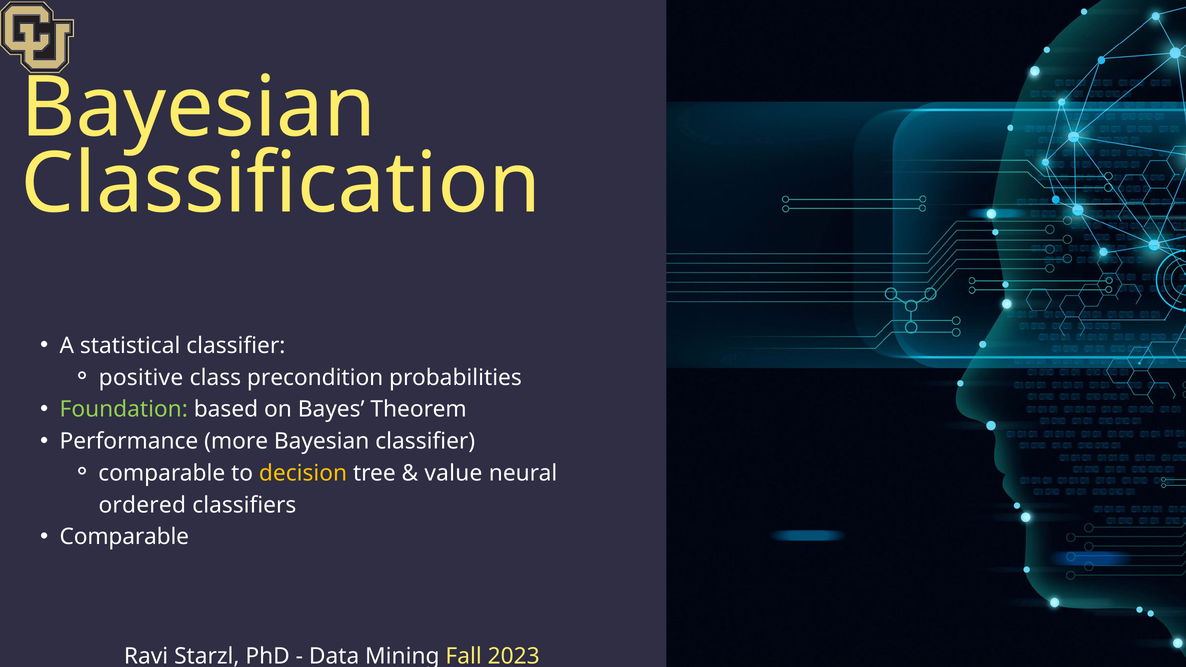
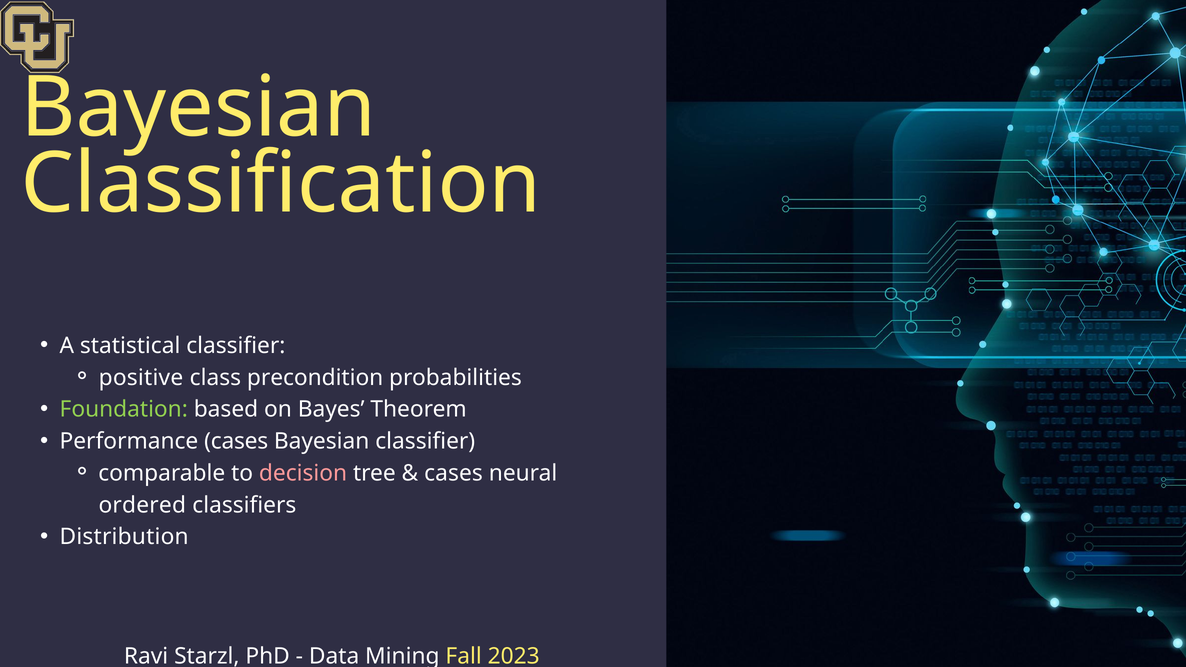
Performance more: more -> cases
decision colour: yellow -> pink
value at (453, 473): value -> cases
Comparable at (124, 537): Comparable -> Distribution
